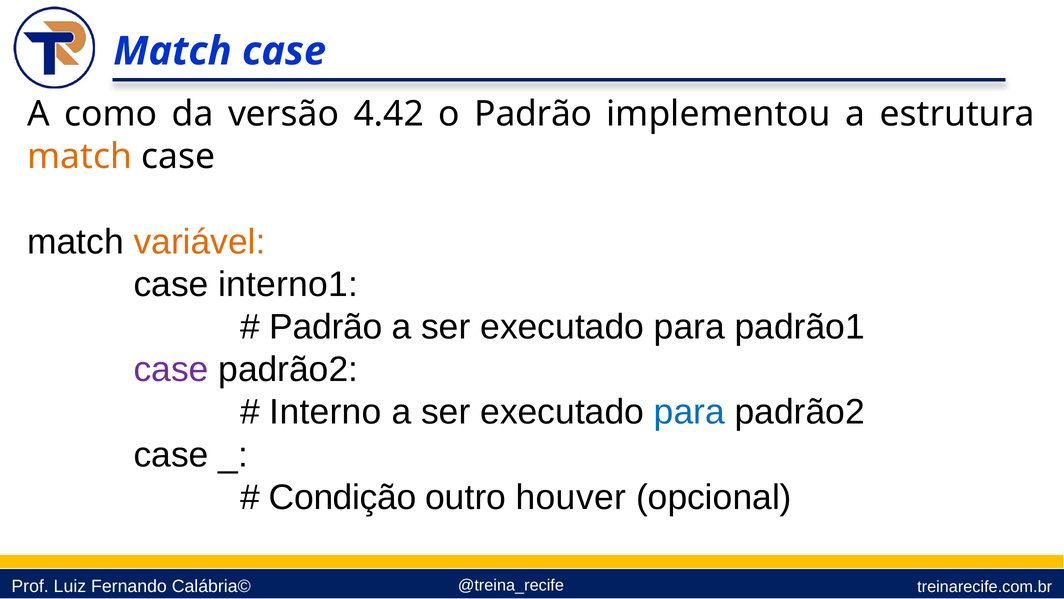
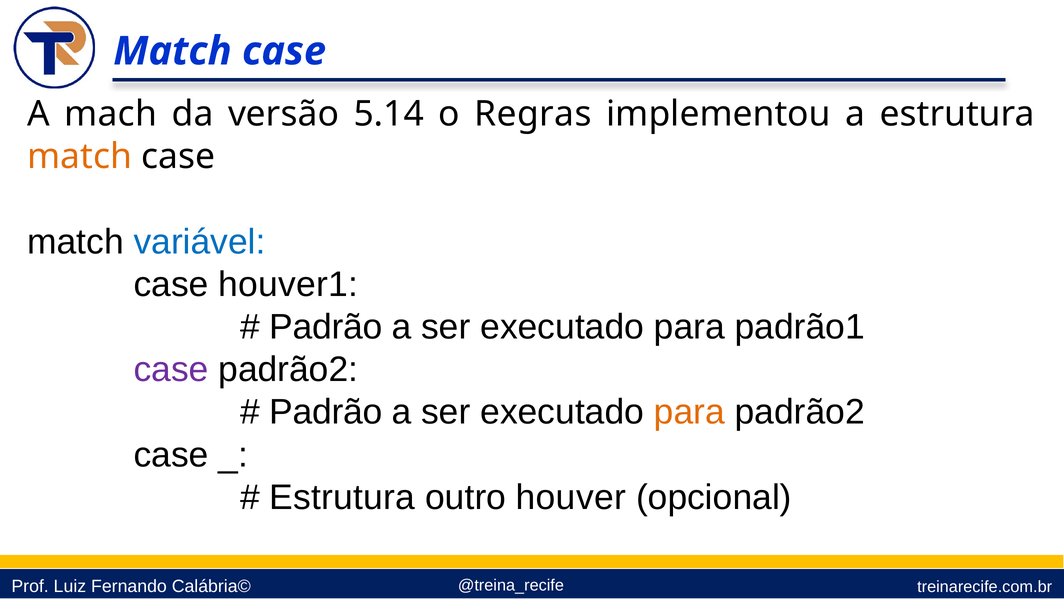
como: como -> mach
4.42: 4.42 -> 5.14
o Padrão: Padrão -> Regras
variável colour: orange -> blue
interno1: interno1 -> houver1
Interno at (326, 412): Interno -> Padrão
para at (689, 412) colour: blue -> orange
Condição at (343, 497): Condição -> Estrutura
